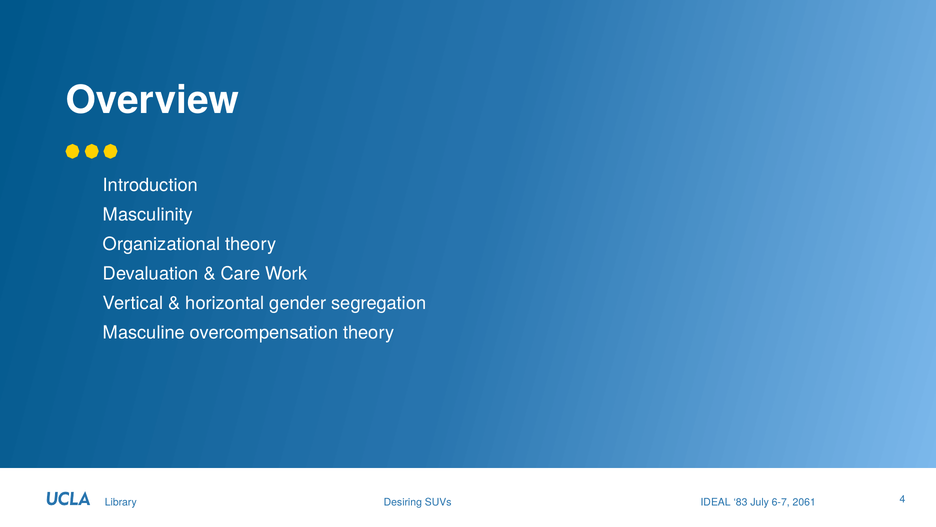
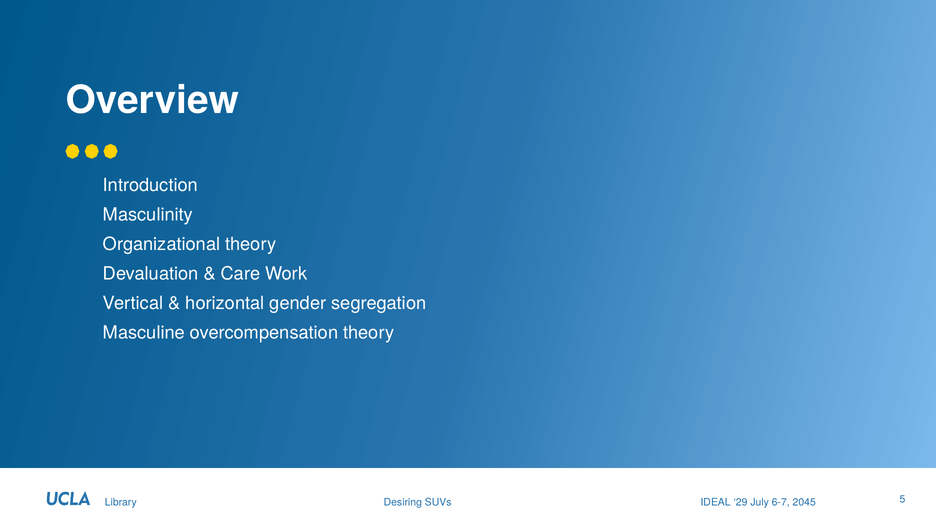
83: 83 -> 29
2061: 2061 -> 2045
4: 4 -> 5
